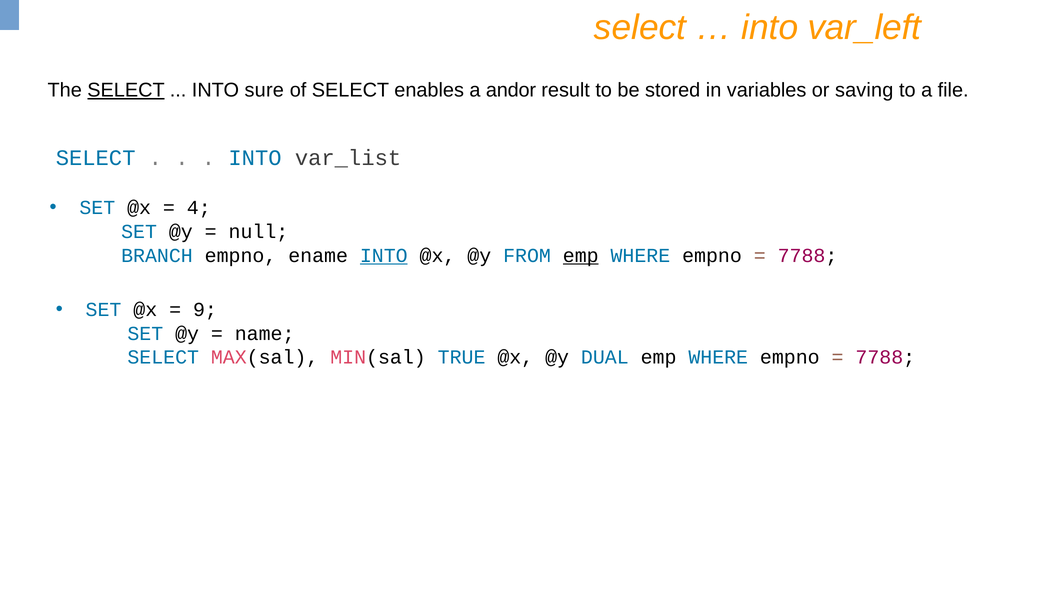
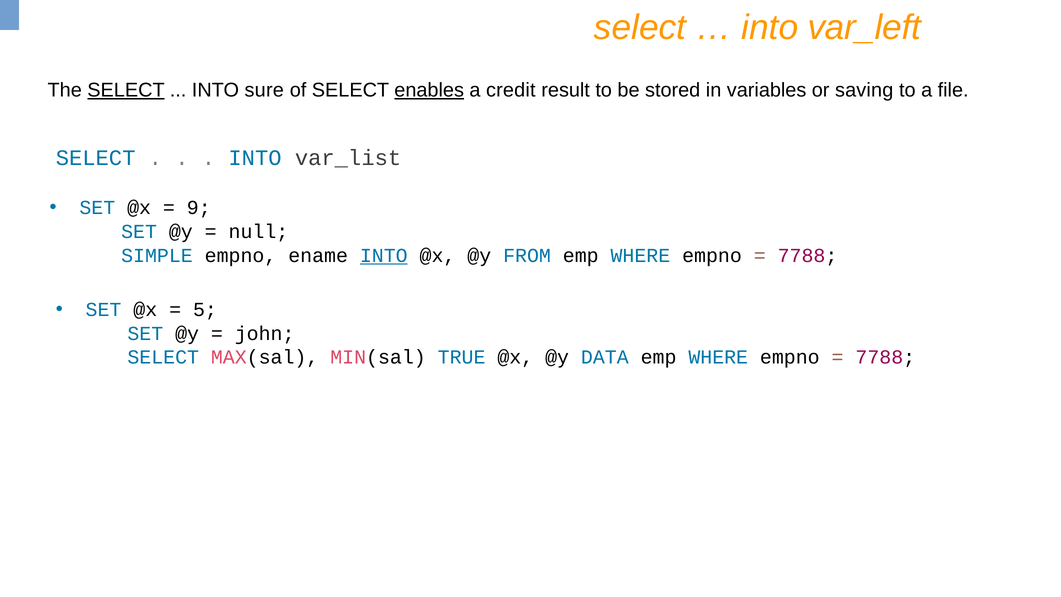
enables underline: none -> present
andor: andor -> credit
4: 4 -> 9
BRANCH: BRANCH -> SIMPLE
emp at (581, 255) underline: present -> none
9: 9 -> 5
name: name -> john
DUAL: DUAL -> DATA
